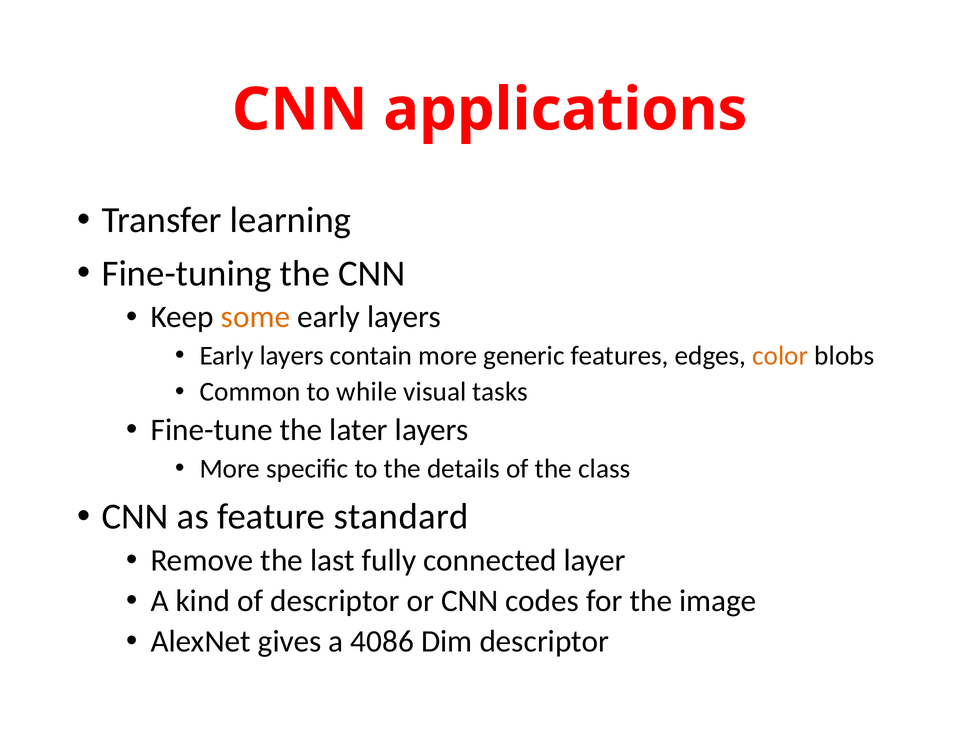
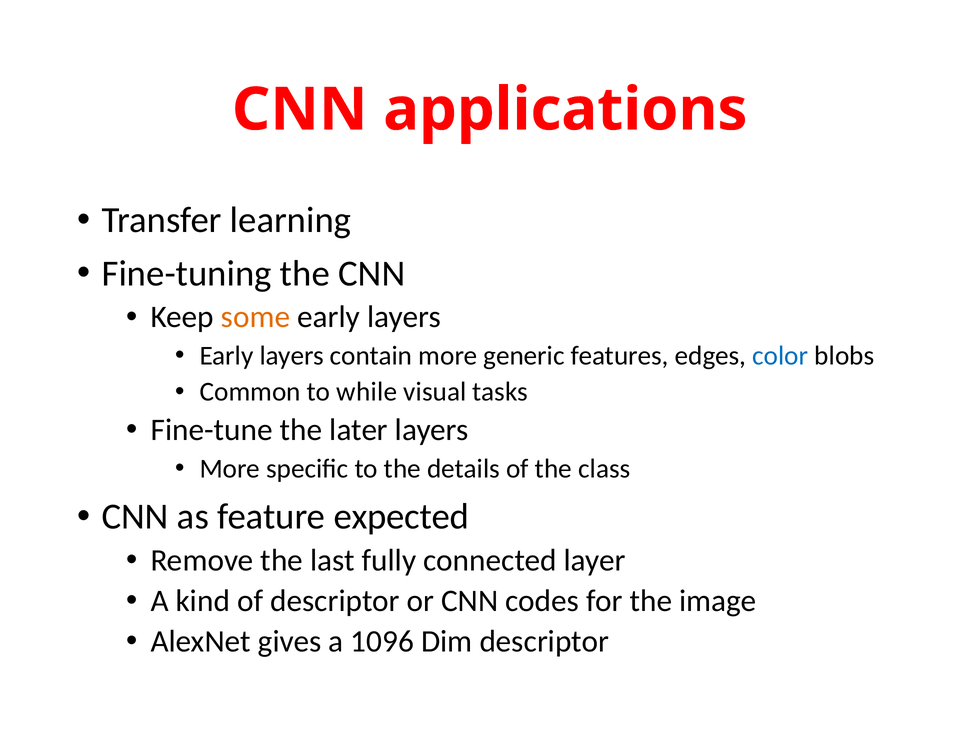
color colour: orange -> blue
standard: standard -> expected
4086: 4086 -> 1096
